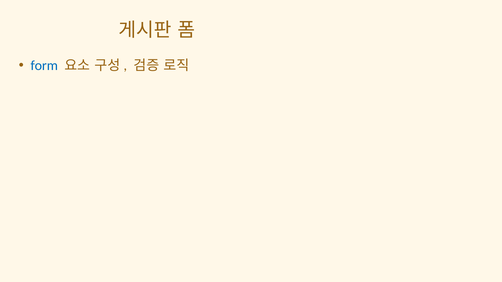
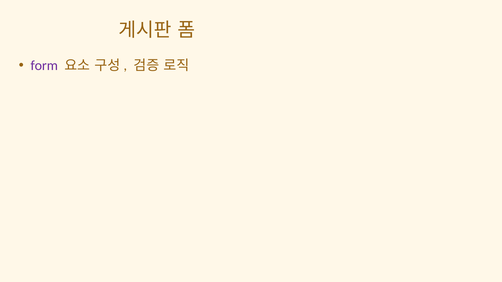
form colour: blue -> purple
